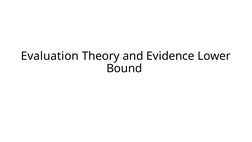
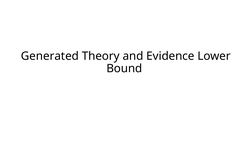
Evaluation: Evaluation -> Generated
